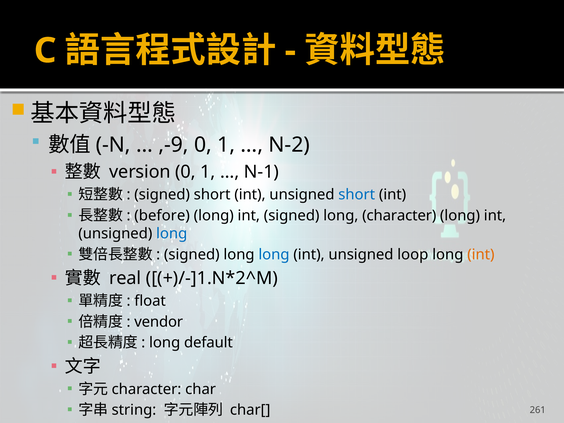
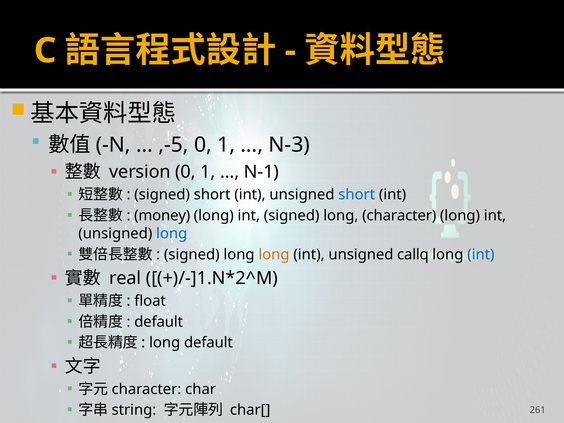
,-9: ,-9 -> ,-5
N-2: N-2 -> N-3
before: before -> money
long at (274, 254) colour: blue -> orange
loop: loop -> callq
int at (481, 254) colour: orange -> blue
vendor at (159, 322): vendor -> default
